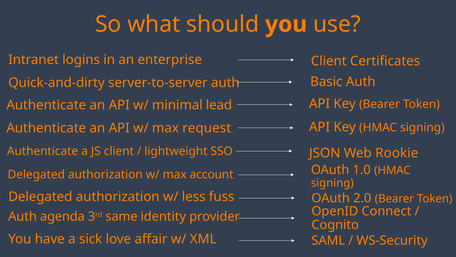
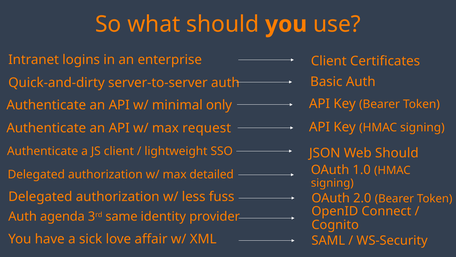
lead: lead -> only
Web Rookie: Rookie -> Should
account: account -> detailed
